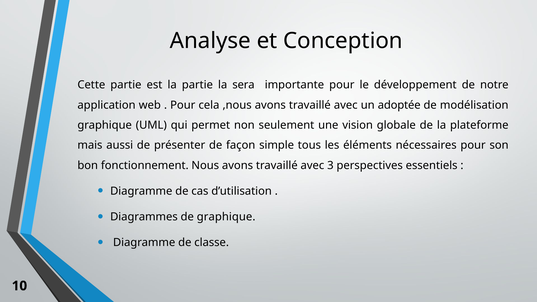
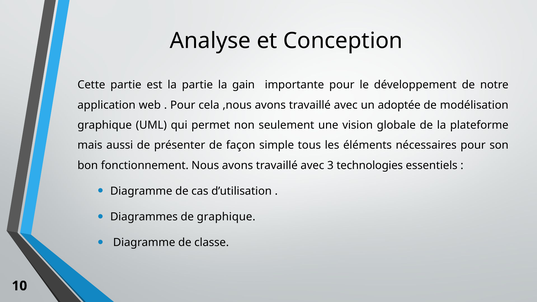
sera: sera -> gain
perspectives: perspectives -> technologies
